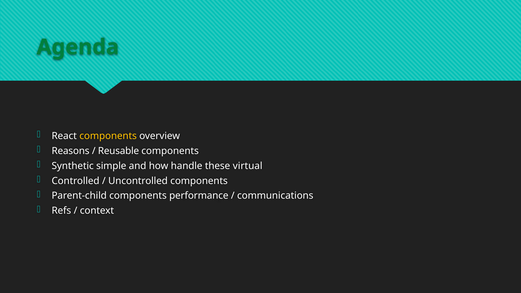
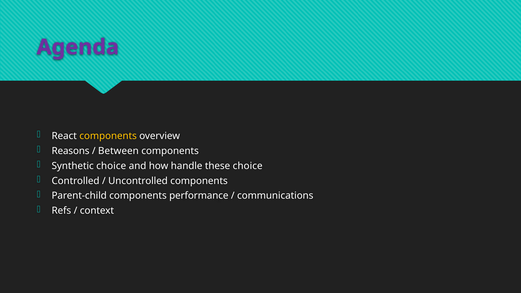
Agenda colour: green -> purple
Reusable: Reusable -> Between
Synthetic simple: simple -> choice
these virtual: virtual -> choice
